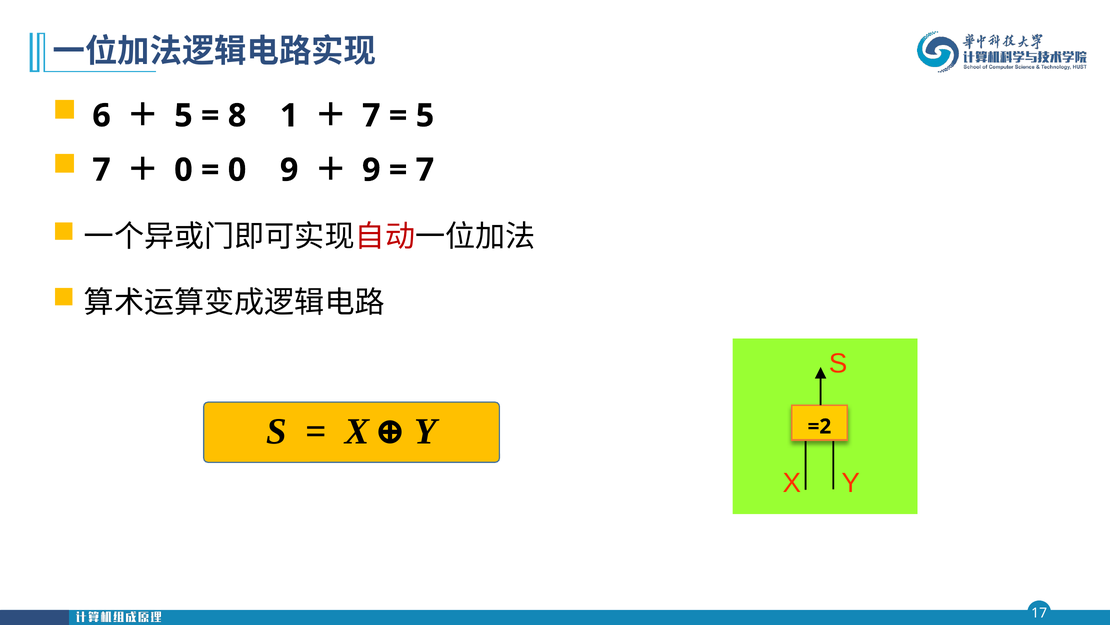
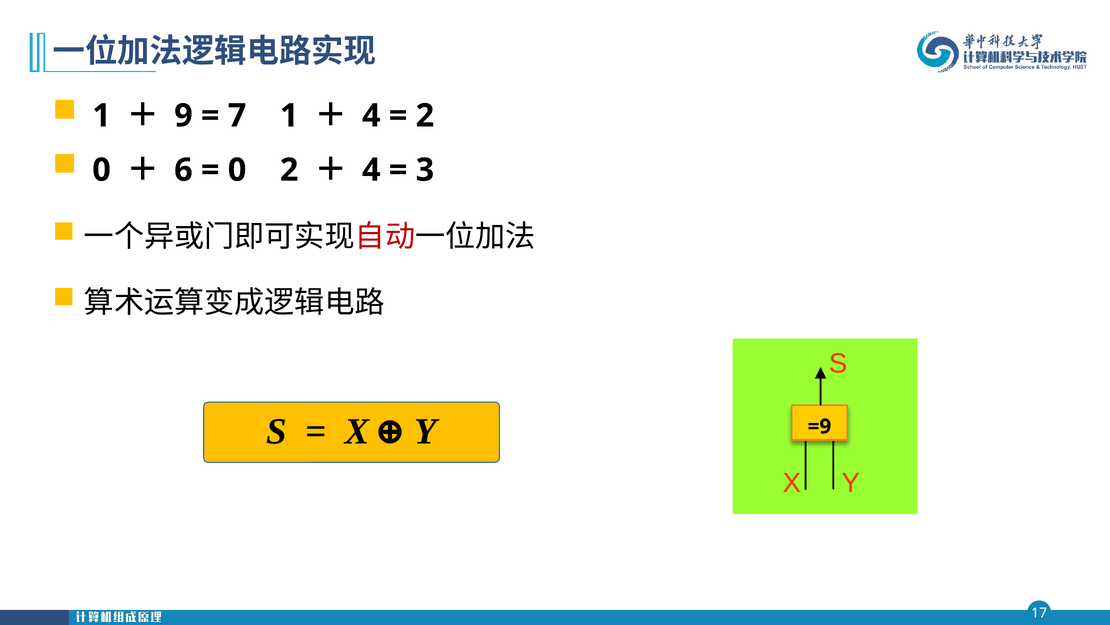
6 at (102, 116): 6 -> 1
5 at (183, 116): 5 -> 9
8: 8 -> 7
7 at (371, 116): 7 -> 4
5 at (425, 116): 5 -> 2
7 at (102, 170): 7 -> 0
0 at (183, 170): 0 -> 6
0 9: 9 -> 2
9 at (371, 170): 9 -> 4
7 at (425, 170): 7 -> 3
=2: =2 -> =9
